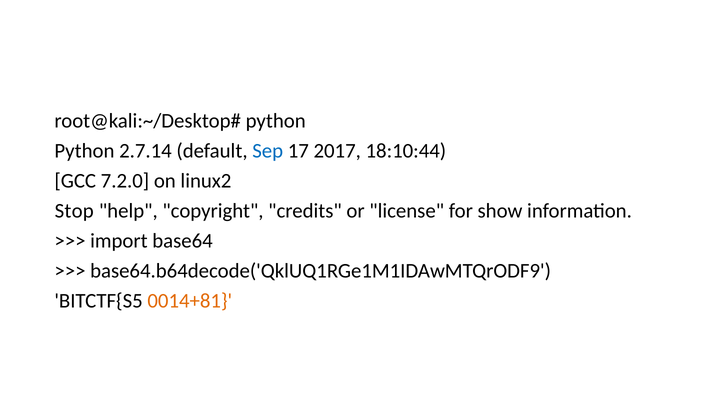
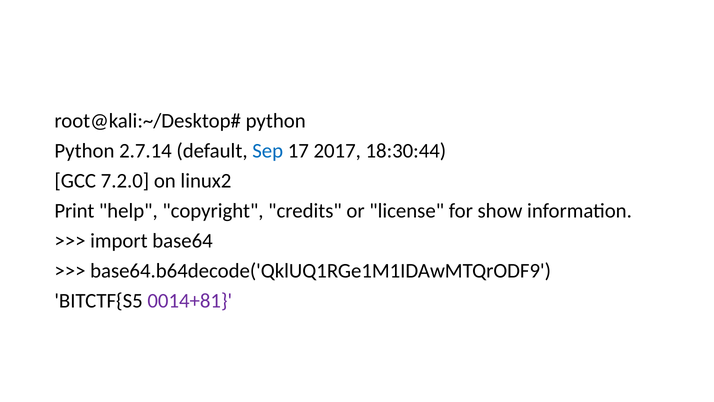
18:10:44: 18:10:44 -> 18:30:44
Stop: Stop -> Print
0014+81 colour: orange -> purple
